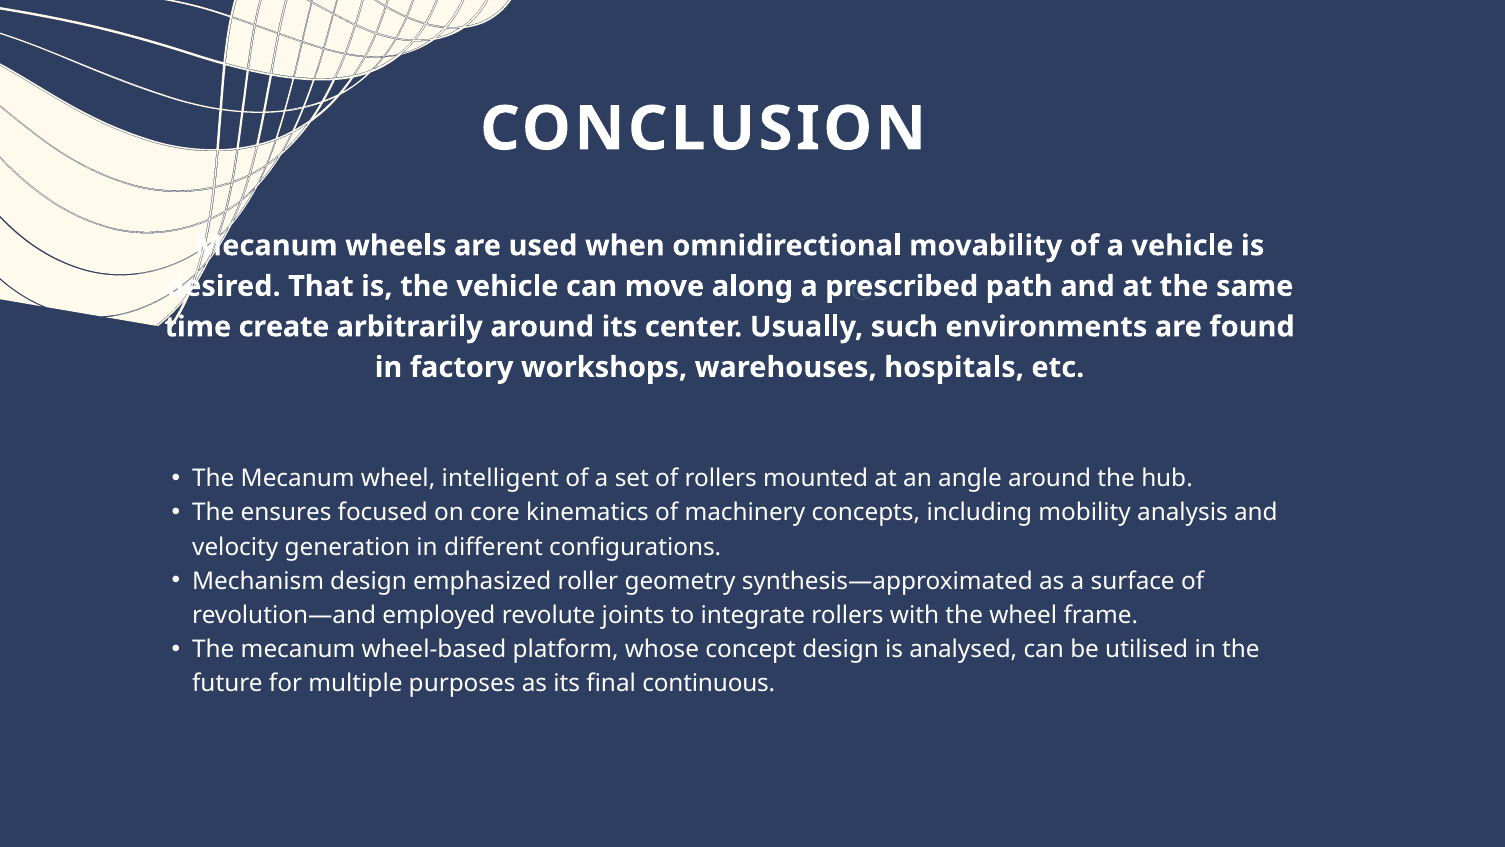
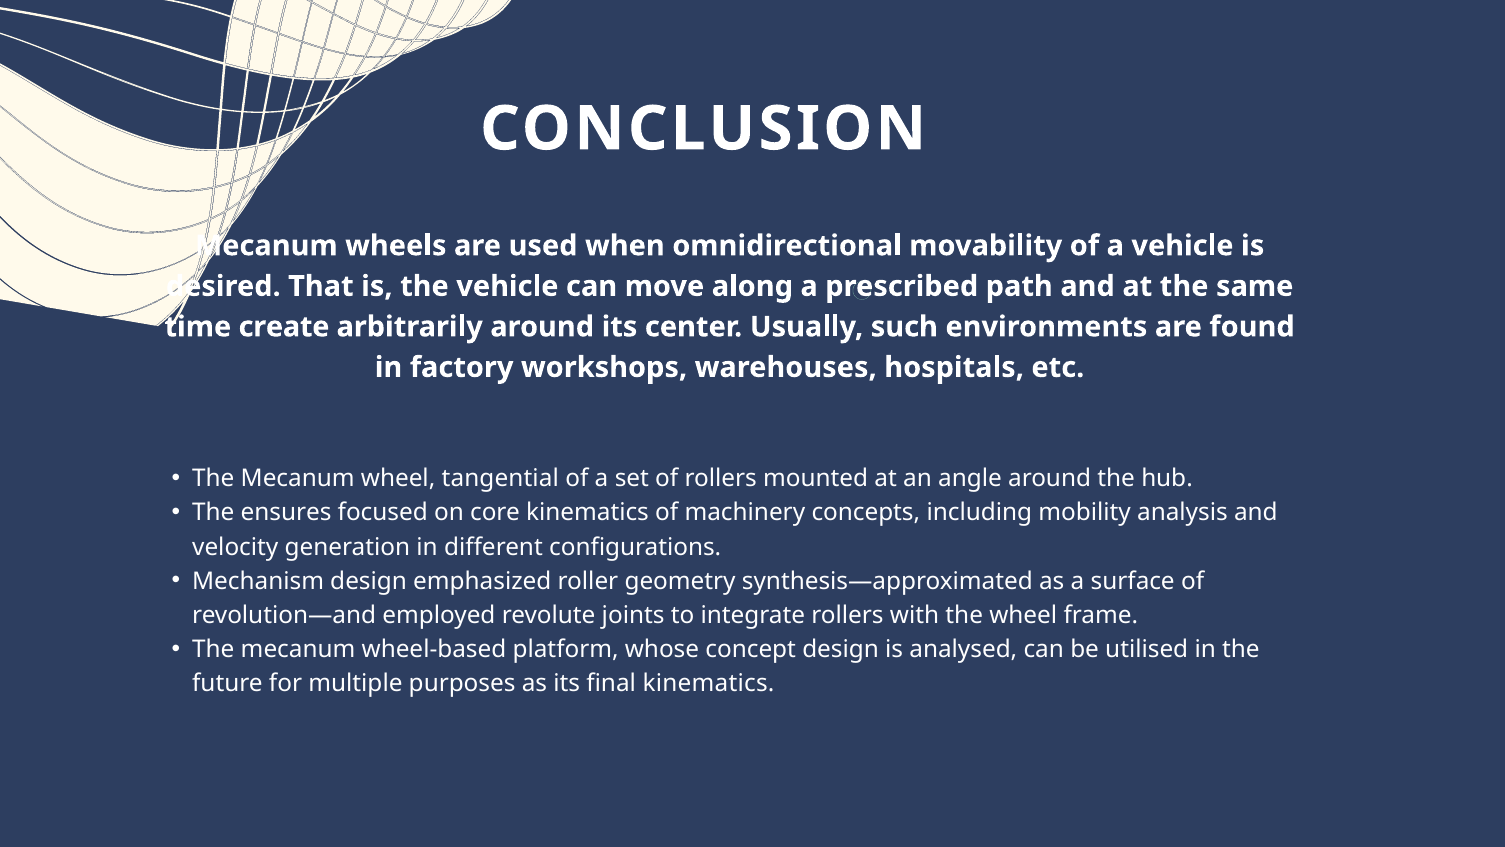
intelligent: intelligent -> tangential
final continuous: continuous -> kinematics
